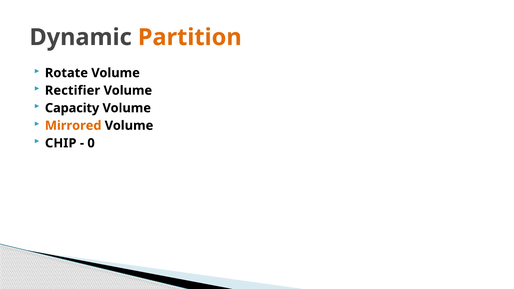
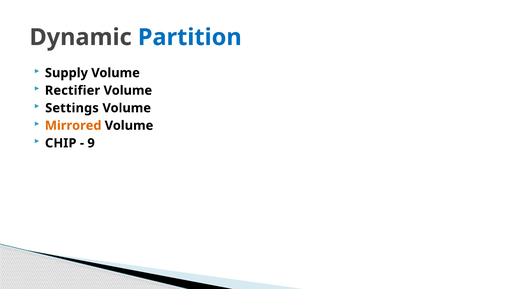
Partition colour: orange -> blue
Rotate: Rotate -> Supply
Capacity: Capacity -> Settings
0: 0 -> 9
